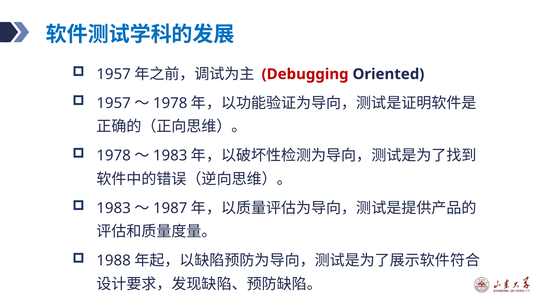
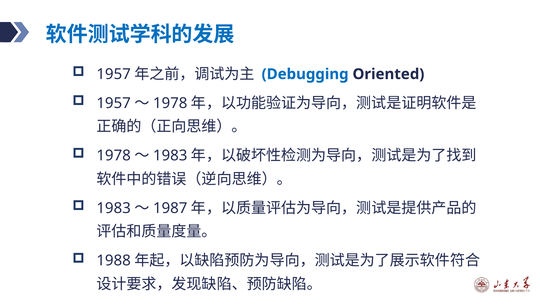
Debugging colour: red -> blue
